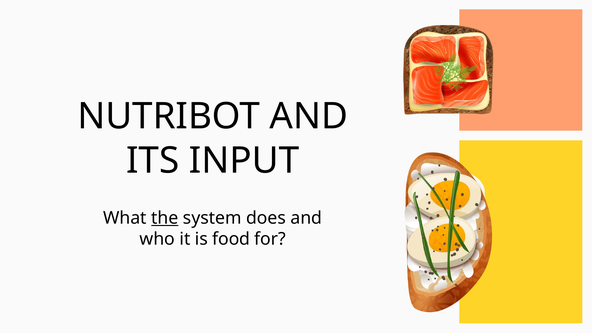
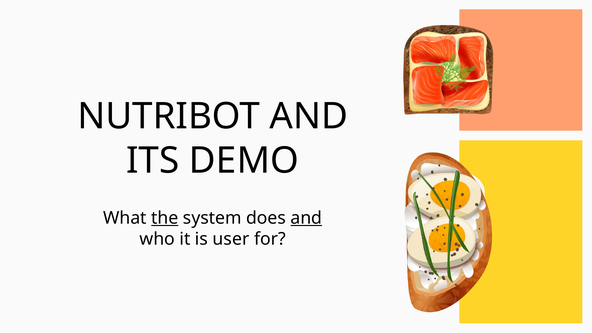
INPUT: INPUT -> DEMO
and at (306, 218) underline: none -> present
food: food -> user
